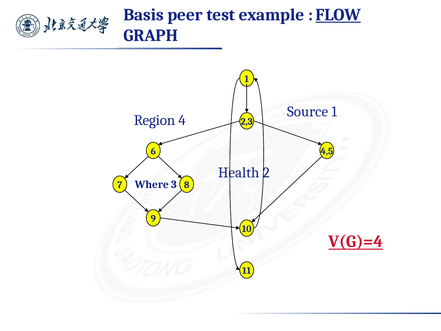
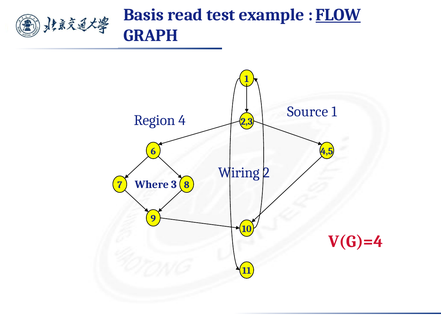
peer: peer -> read
Health: Health -> Wiring
V(G)=4 underline: present -> none
